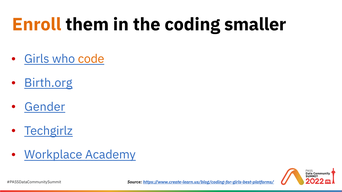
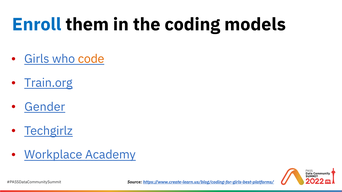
Enroll colour: orange -> blue
smaller: smaller -> models
Birth.org: Birth.org -> Train.org
